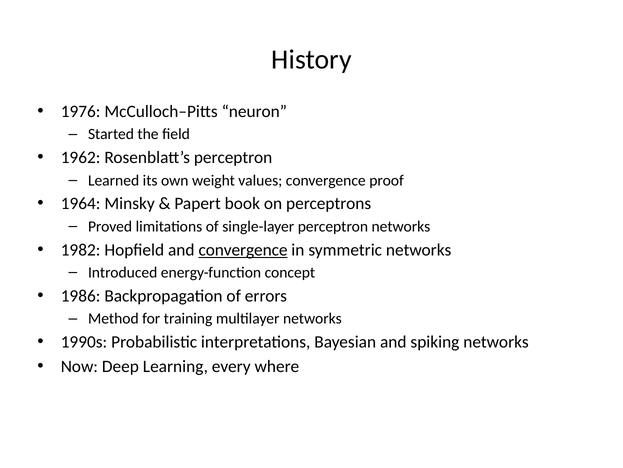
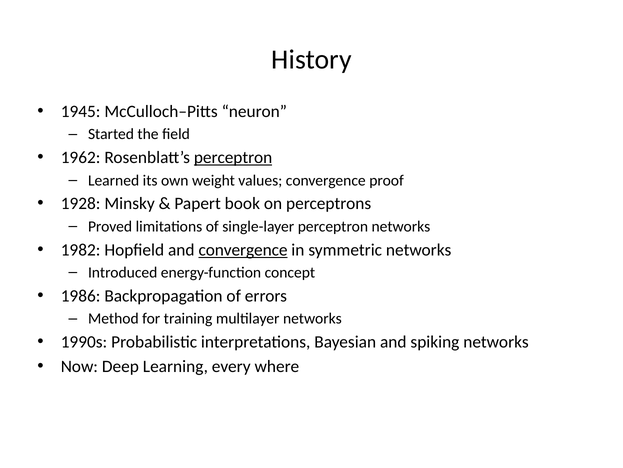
1976: 1976 -> 1945
perceptron at (233, 157) underline: none -> present
1964: 1964 -> 1928
